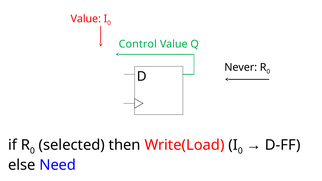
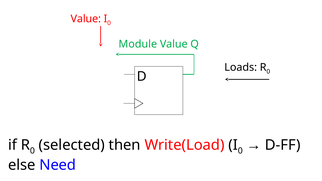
Control: Control -> Module
Never: Never -> Loads
